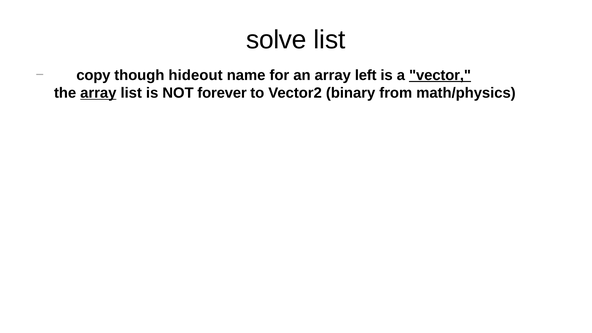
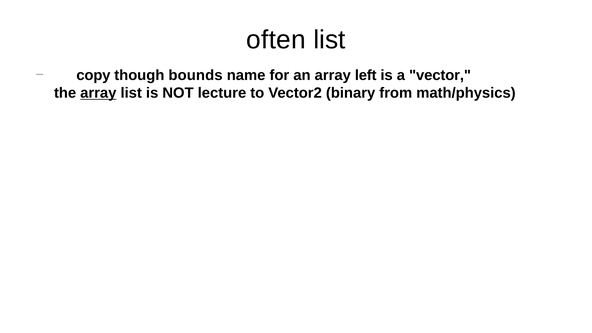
solve: solve -> often
hideout: hideout -> bounds
vector underline: present -> none
forever: forever -> lecture
